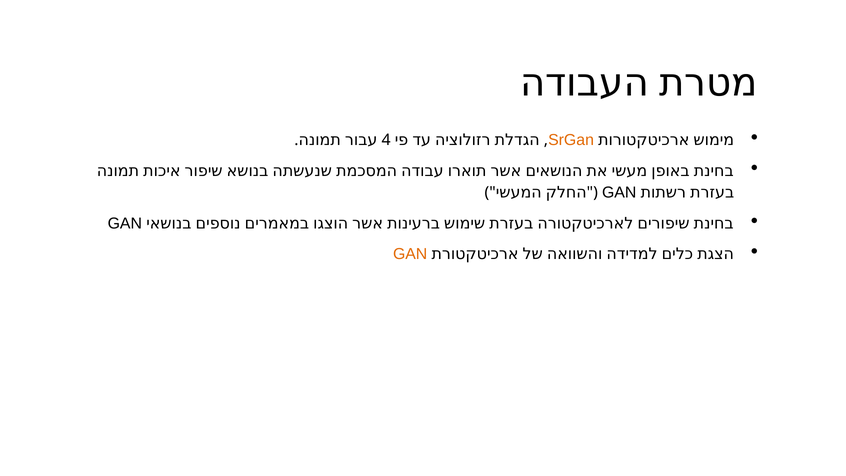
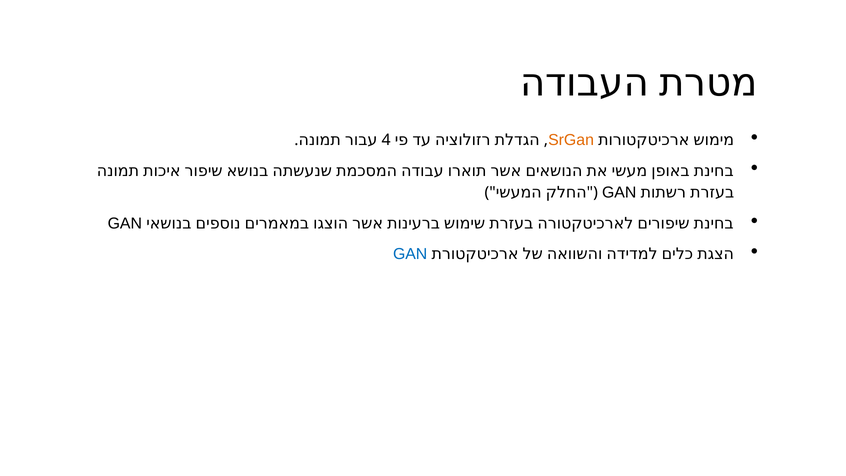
GAN at (410, 254) colour: orange -> blue
